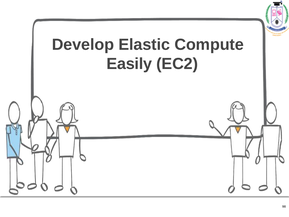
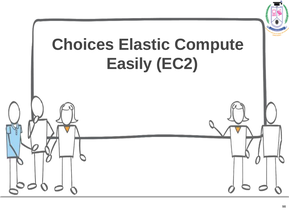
Develop: Develop -> Choices
